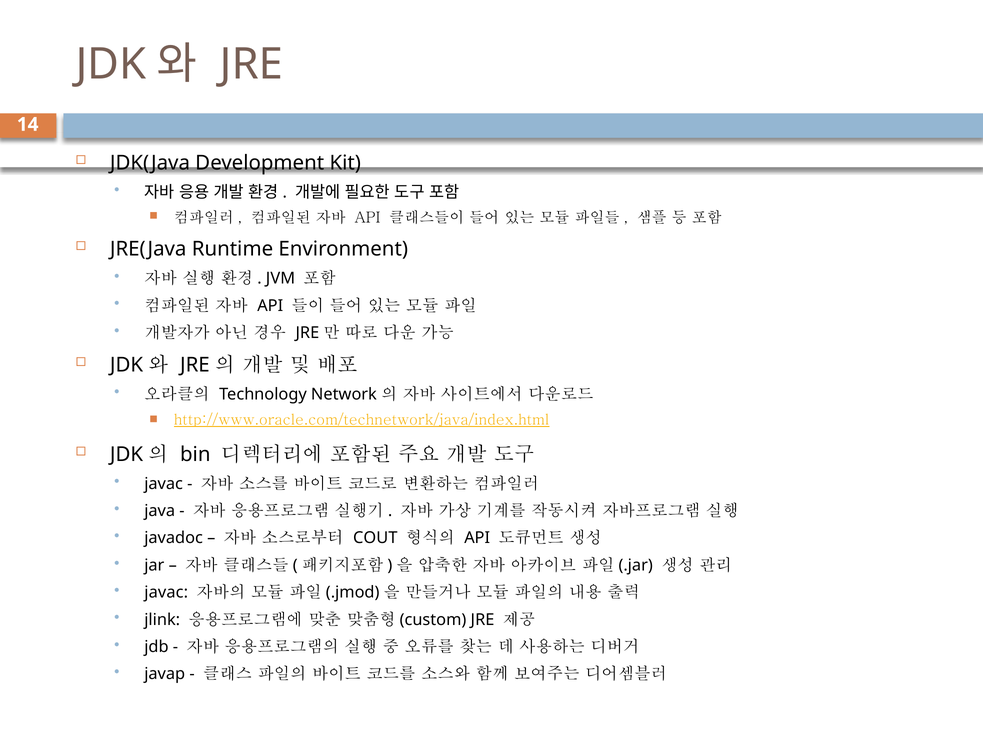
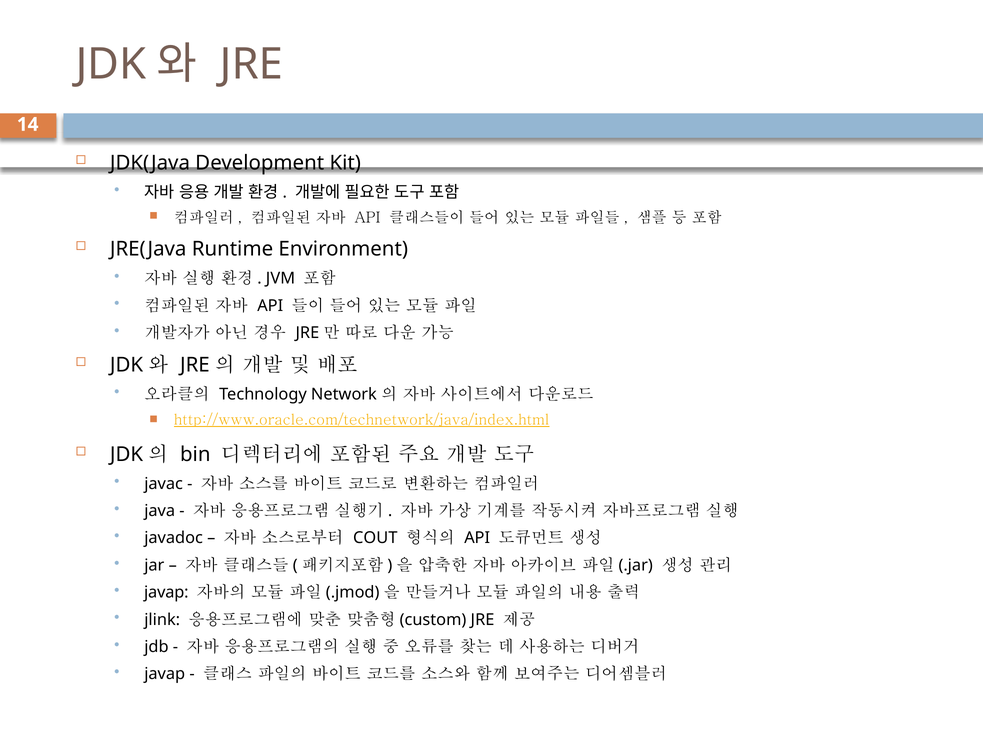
javac at (166, 592): javac -> javap
